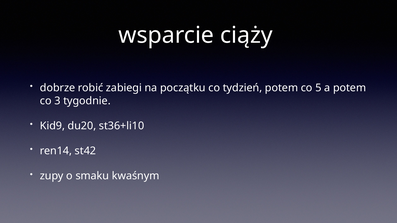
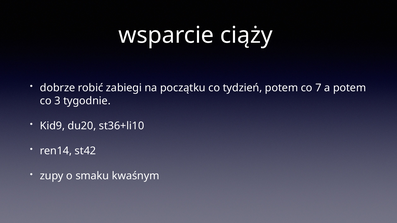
5: 5 -> 7
